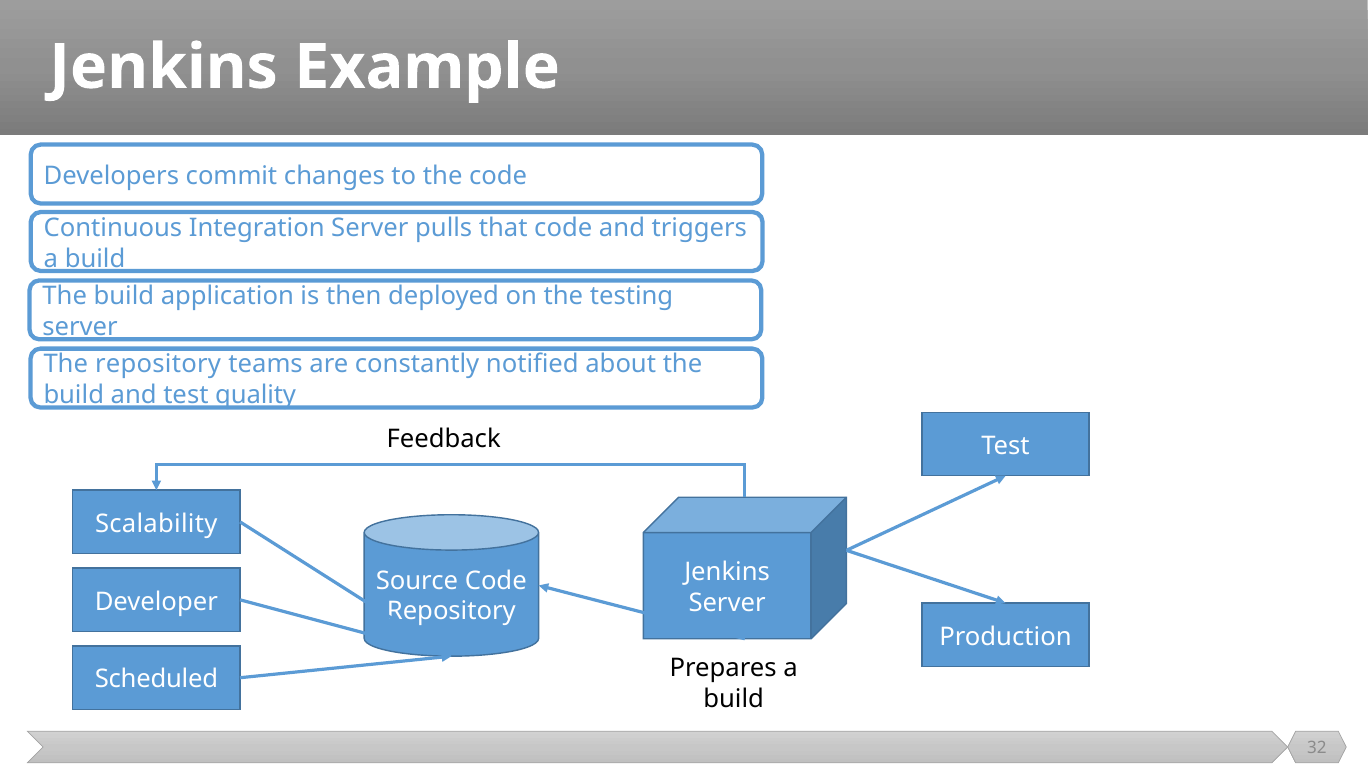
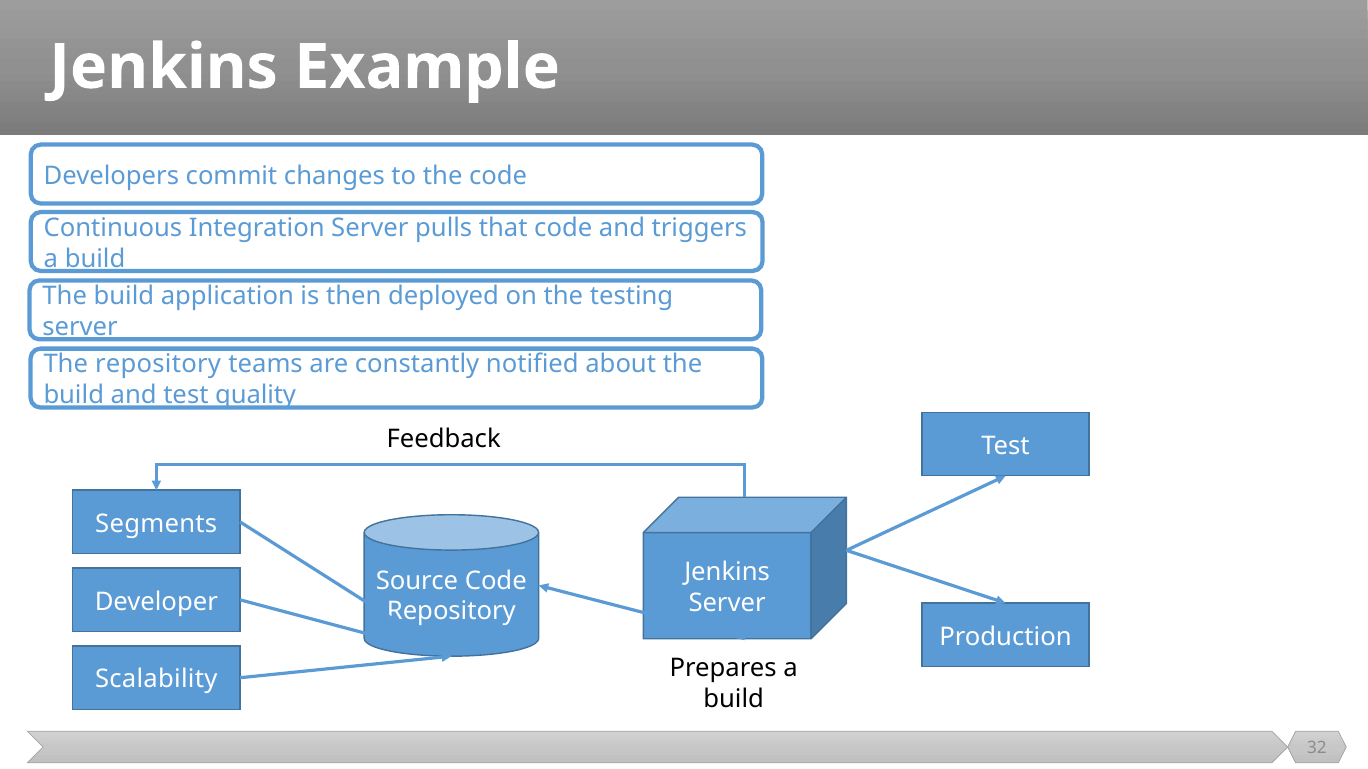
Scalability: Scalability -> Segments
Scheduled: Scheduled -> Scalability
